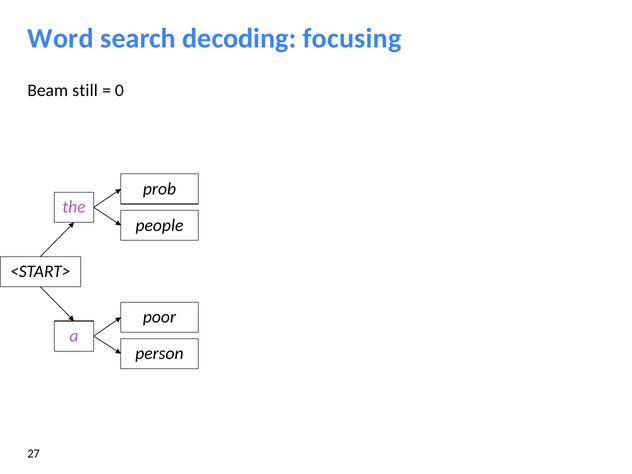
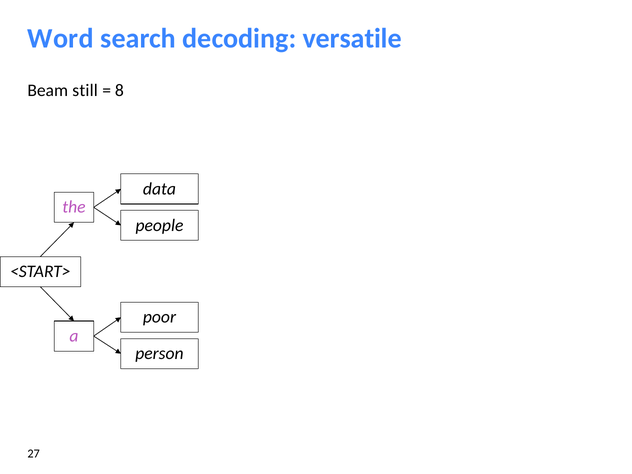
focusing: focusing -> versatile
0: 0 -> 8
prob: prob -> data
